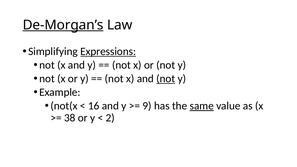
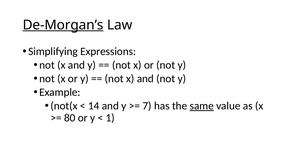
Expressions underline: present -> none
not at (166, 79) underline: present -> none
16: 16 -> 14
9: 9 -> 7
38: 38 -> 80
2: 2 -> 1
